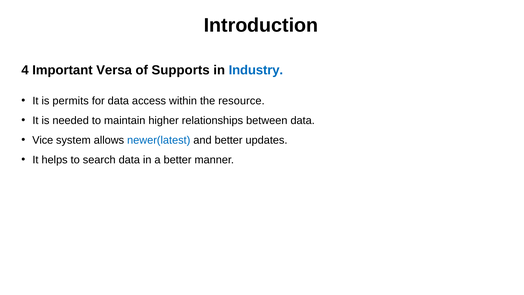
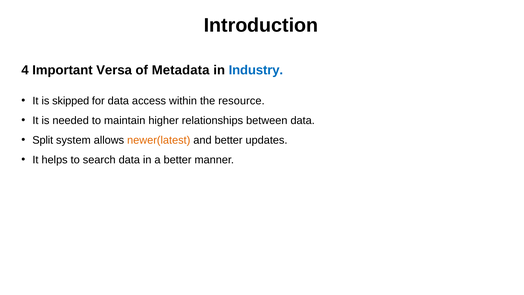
Supports: Supports -> Metadata
permits: permits -> skipped
Vice: Vice -> Split
newer(latest colour: blue -> orange
